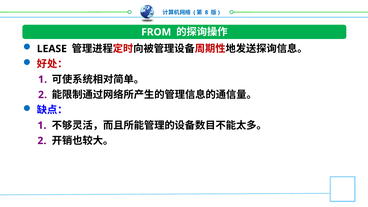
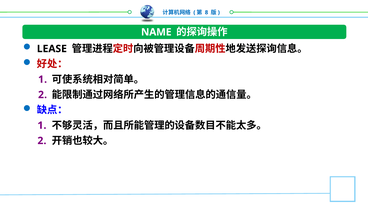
FROM: FROM -> NAME
